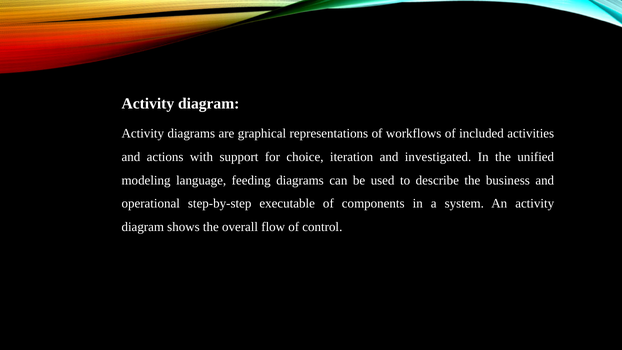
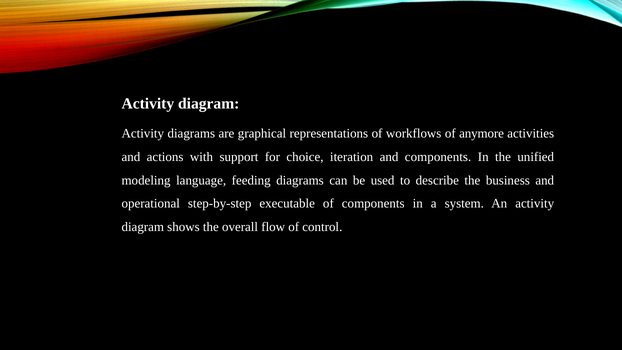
included: included -> anymore
and investigated: investigated -> components
